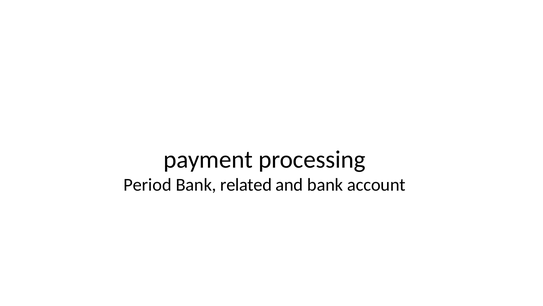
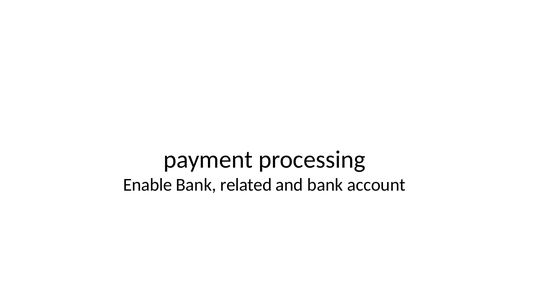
Period: Period -> Enable
